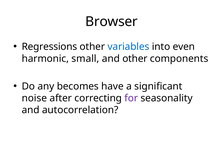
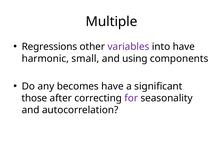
Browser: Browser -> Multiple
variables colour: blue -> purple
into even: even -> have
and other: other -> using
noise: noise -> those
